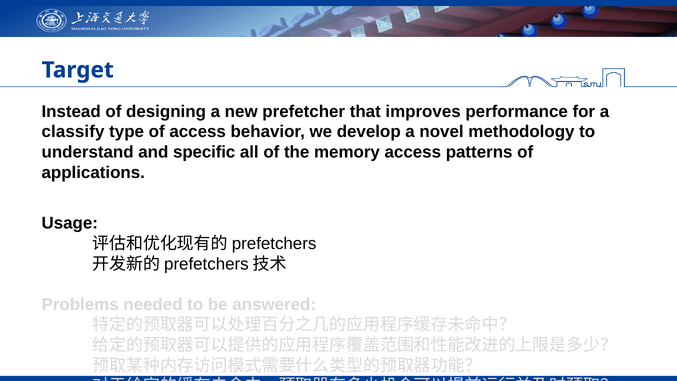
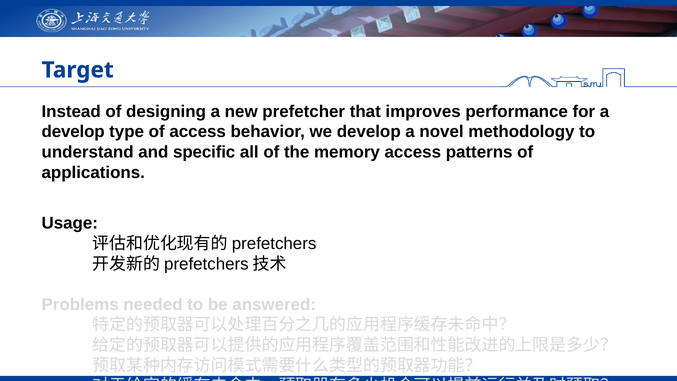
classify at (73, 132): classify -> develop
